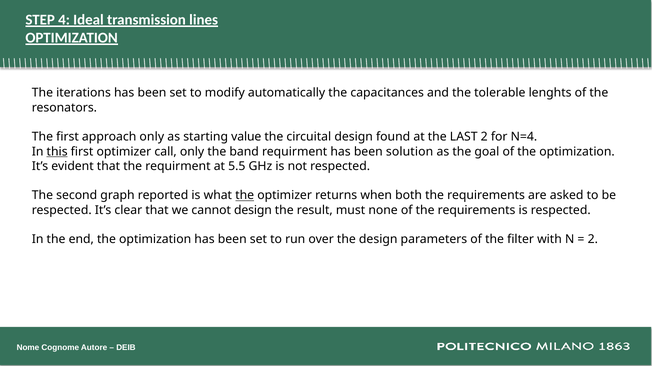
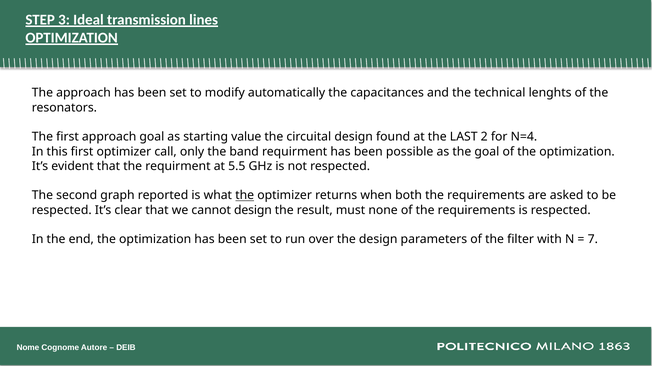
4: 4 -> 3
The iterations: iterations -> approach
tolerable: tolerable -> technical
approach only: only -> goal
this underline: present -> none
solution: solution -> possible
2 at (593, 240): 2 -> 7
